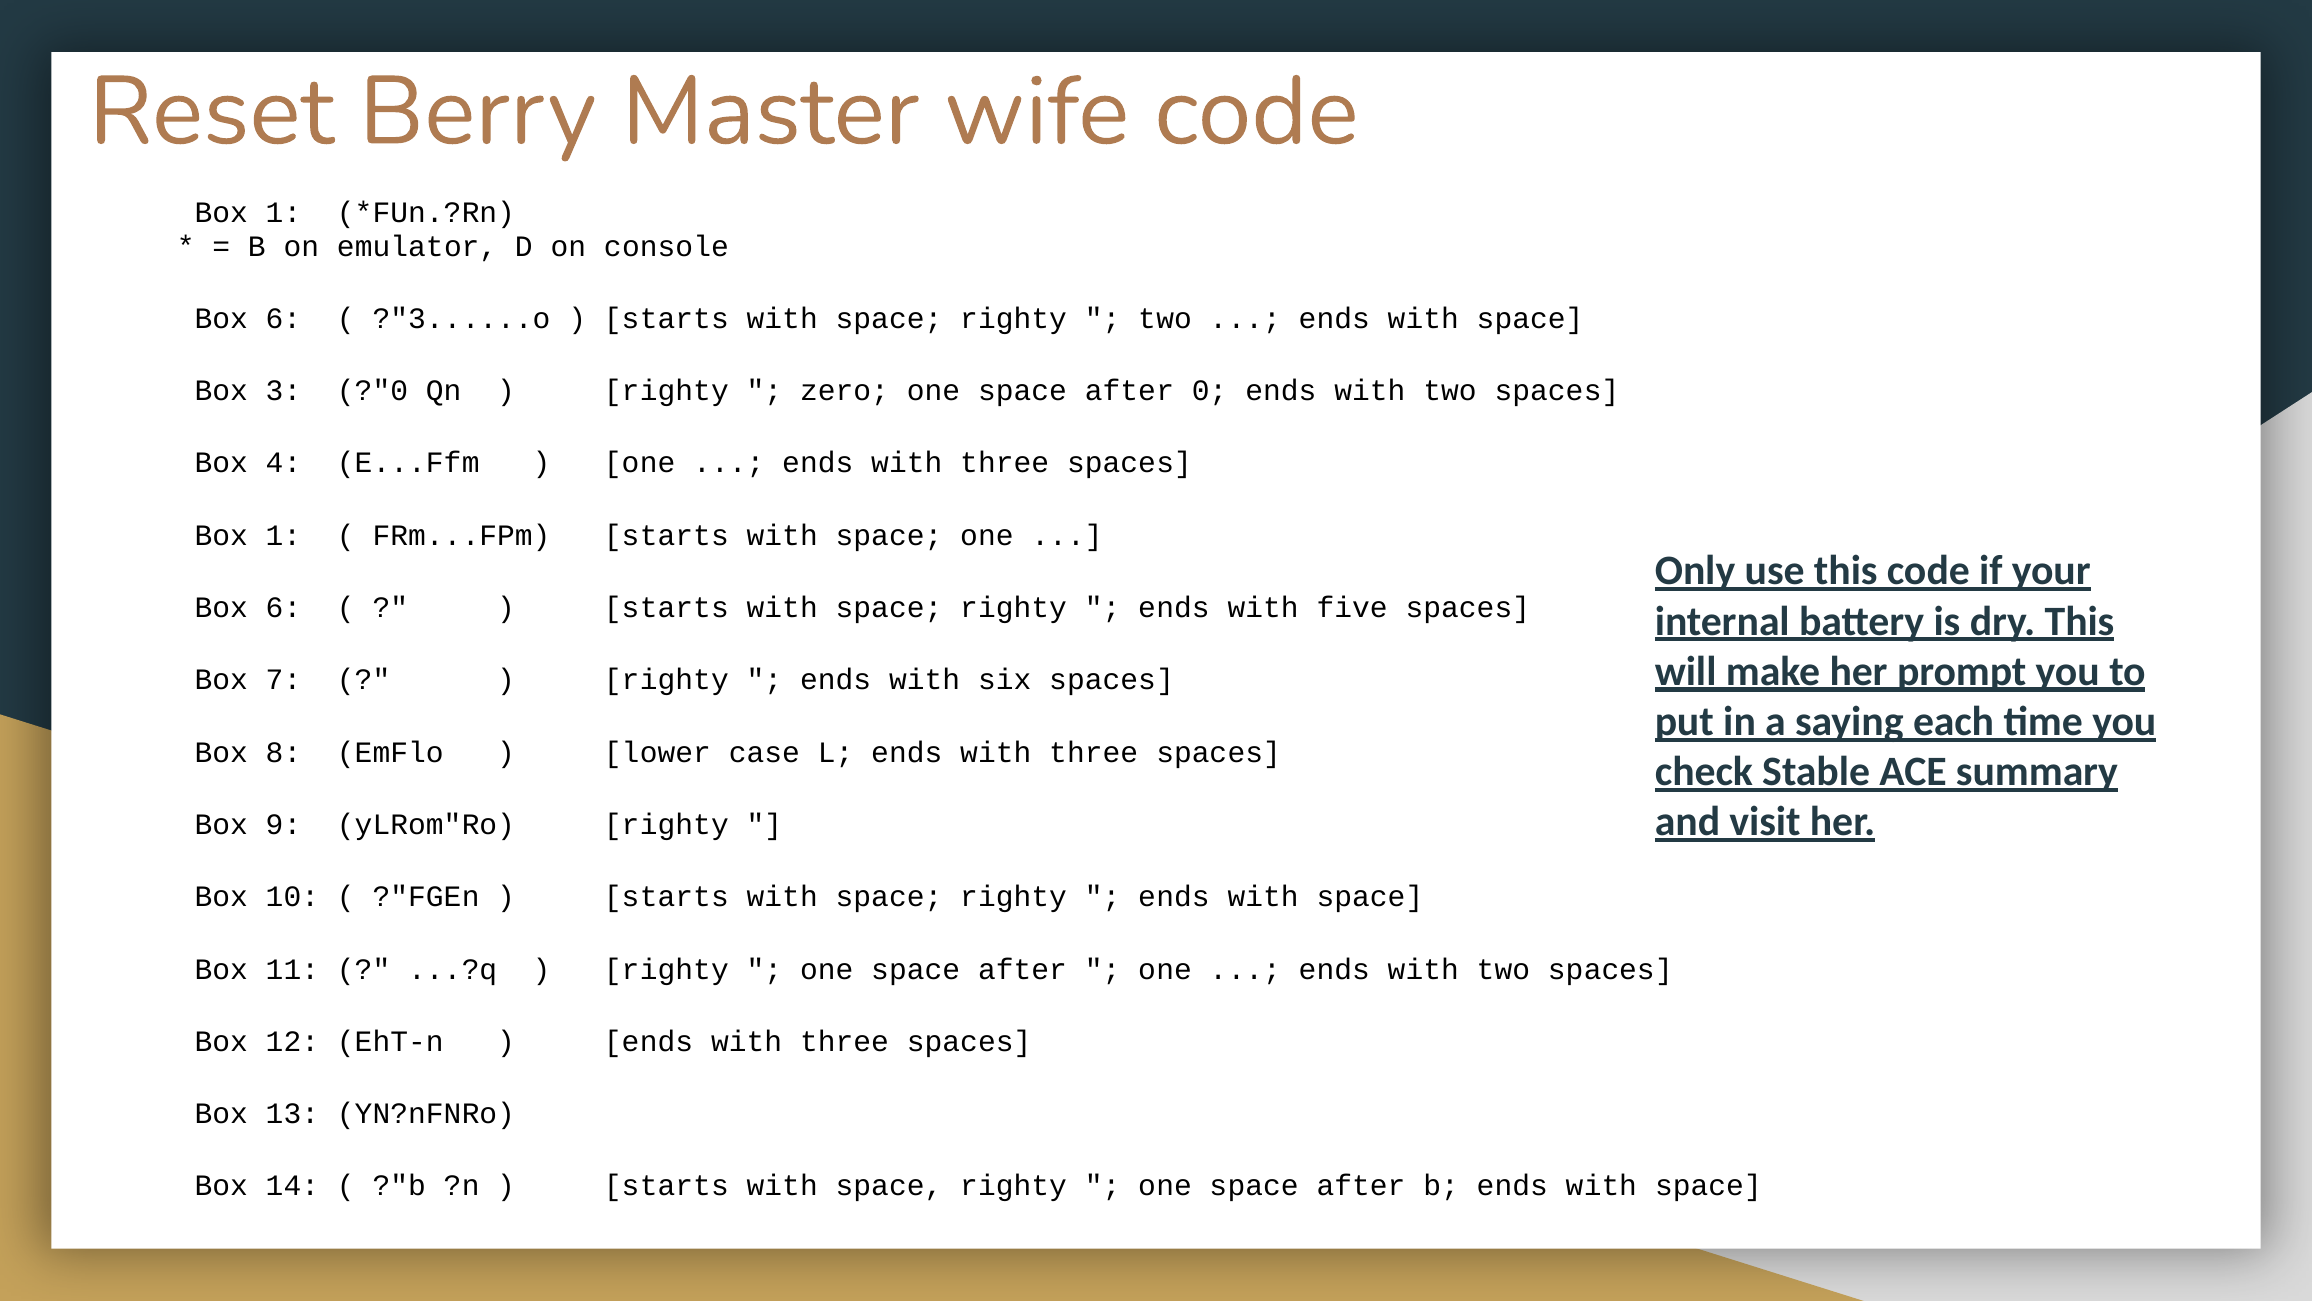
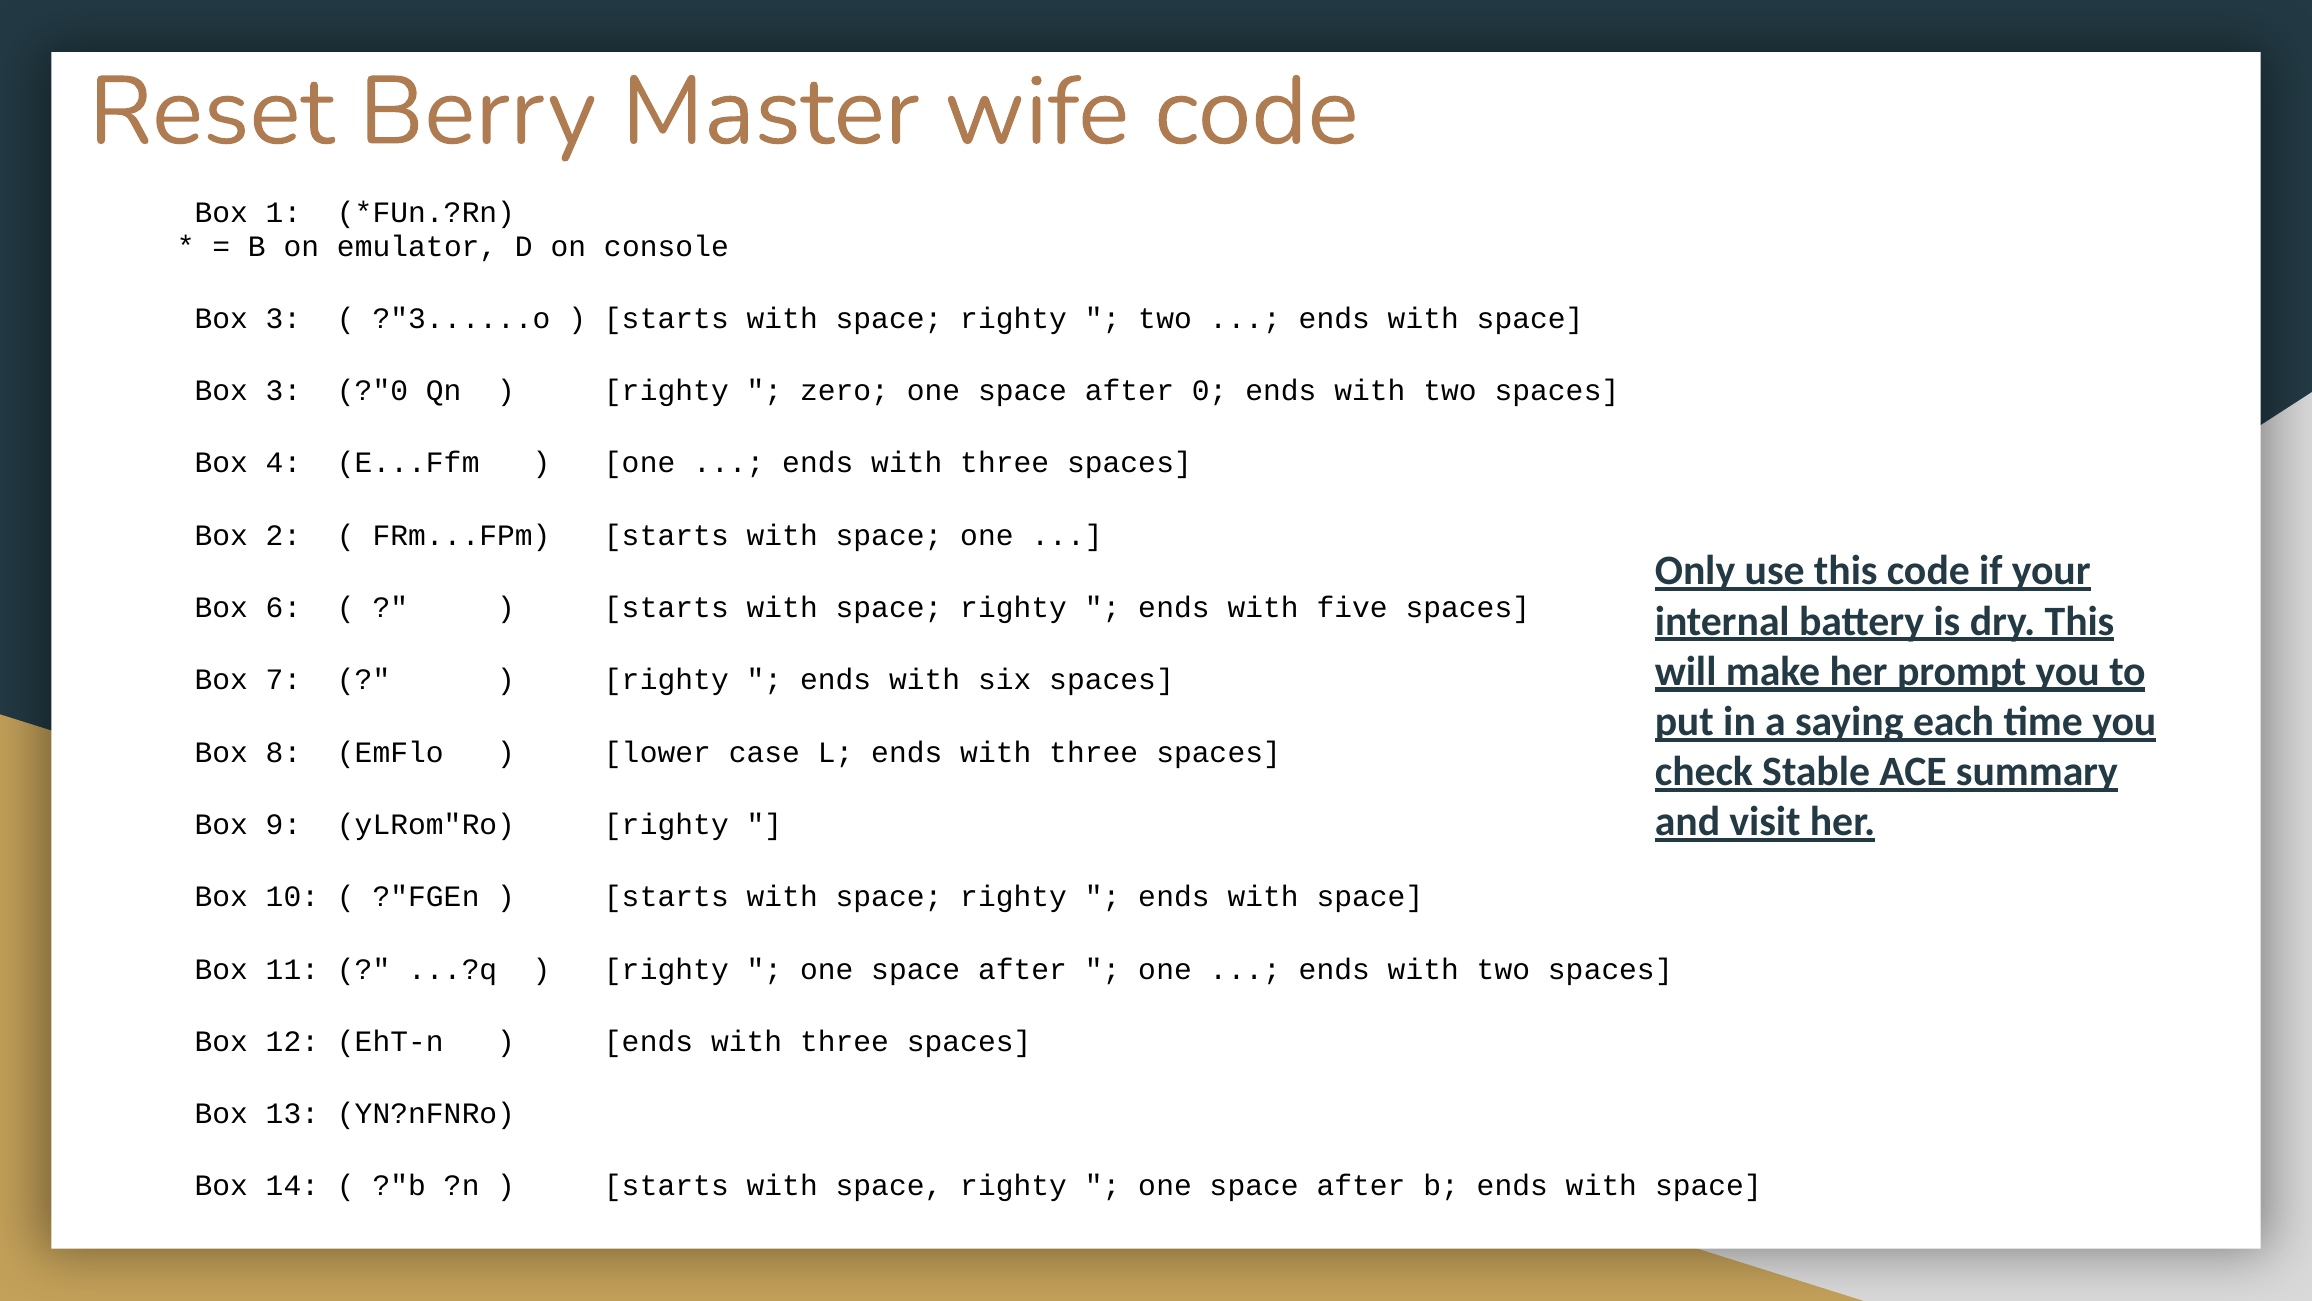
6 at (283, 318): 6 -> 3
1 at (283, 535): 1 -> 2
